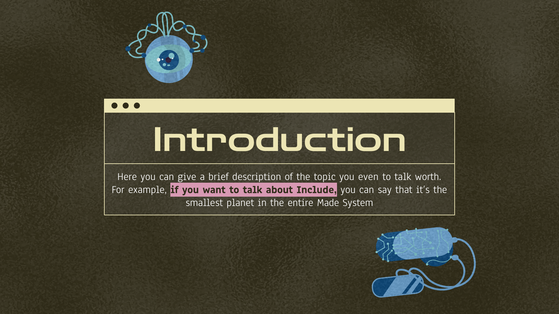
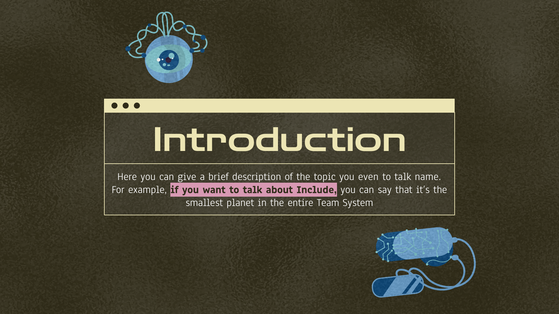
worth: worth -> name
Made: Made -> Team
